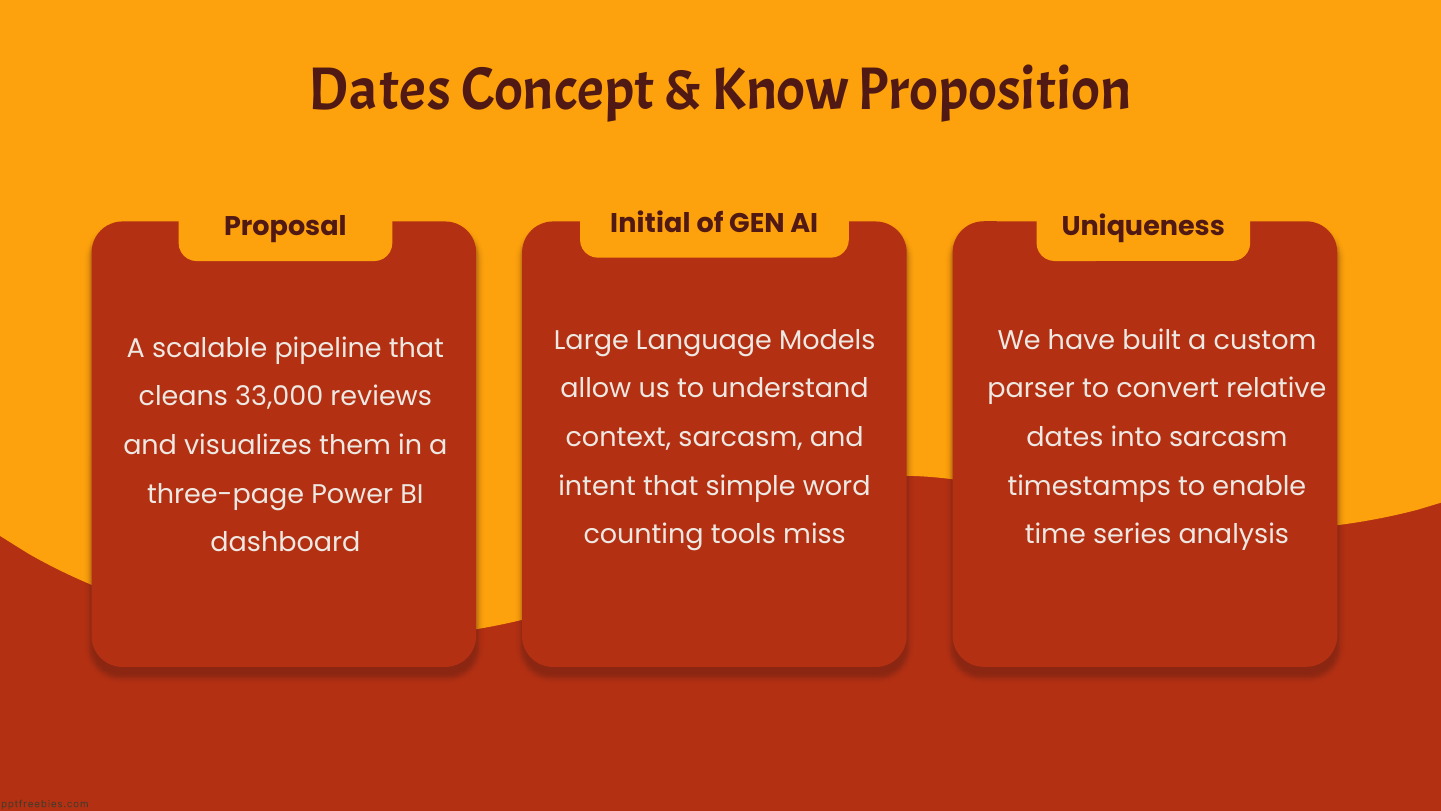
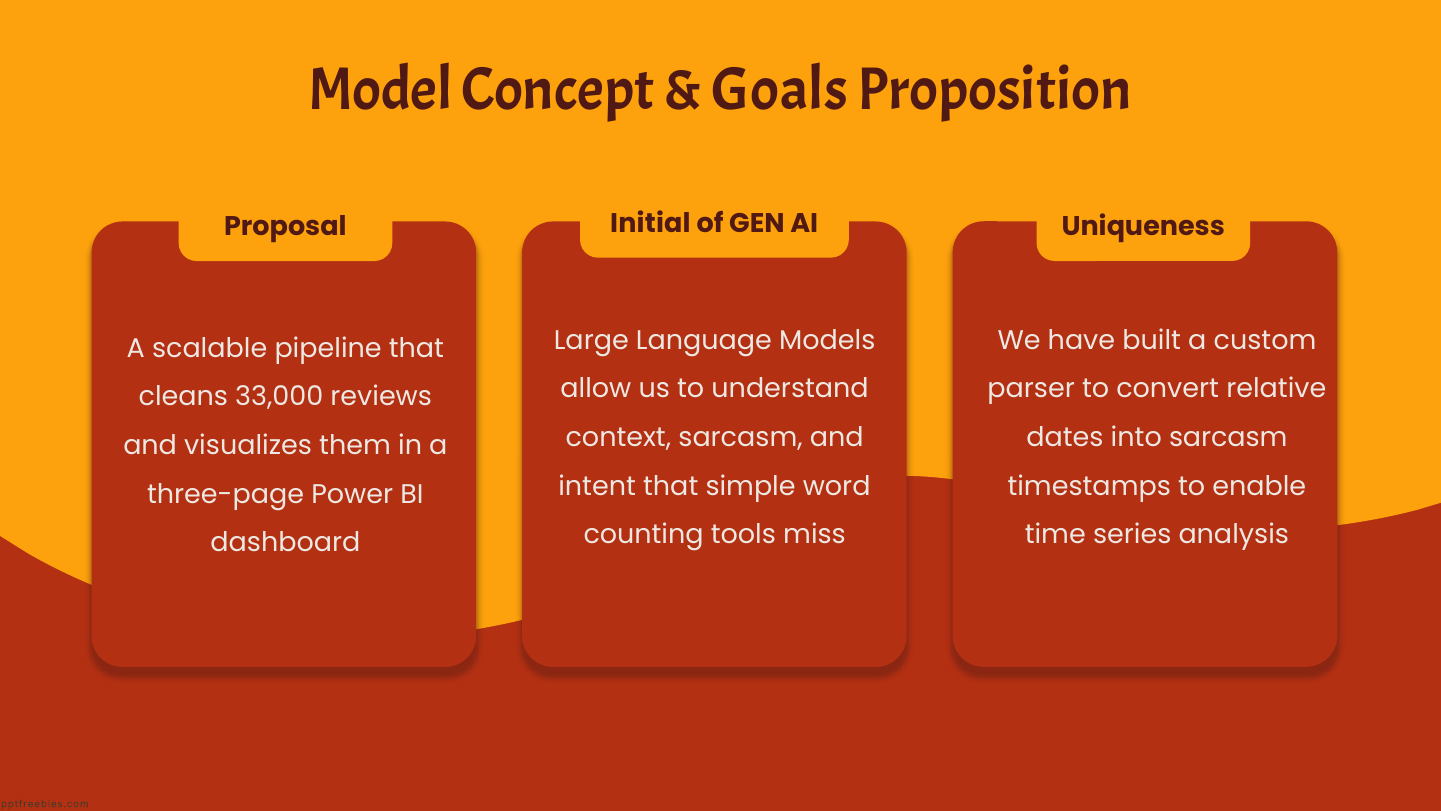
Dates at (380, 90): Dates -> Model
Know: Know -> Goals
